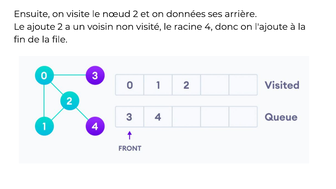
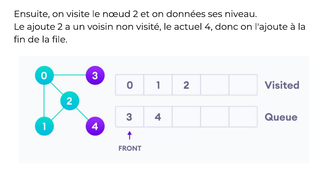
arrière: arrière -> niveau
racine: racine -> actuel
